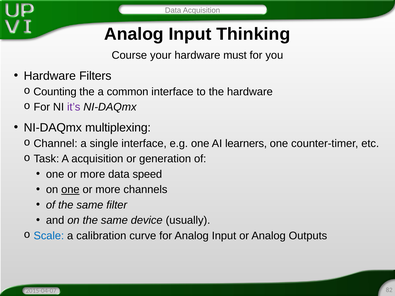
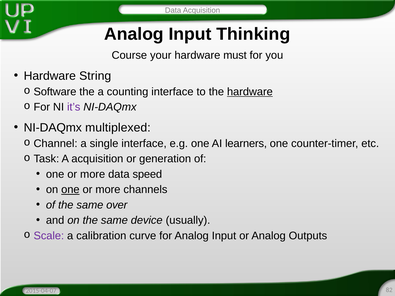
Filters: Filters -> String
Counting: Counting -> Software
common: common -> counting
hardware at (250, 92) underline: none -> present
multiplexing: multiplexing -> multiplexed
filter: filter -> over
Scale colour: blue -> purple
